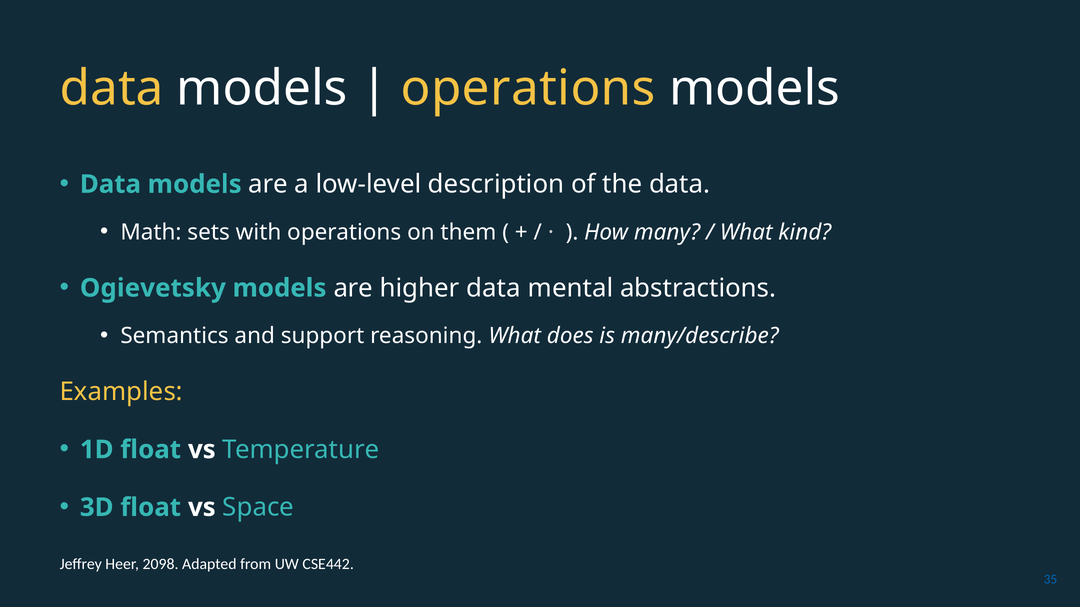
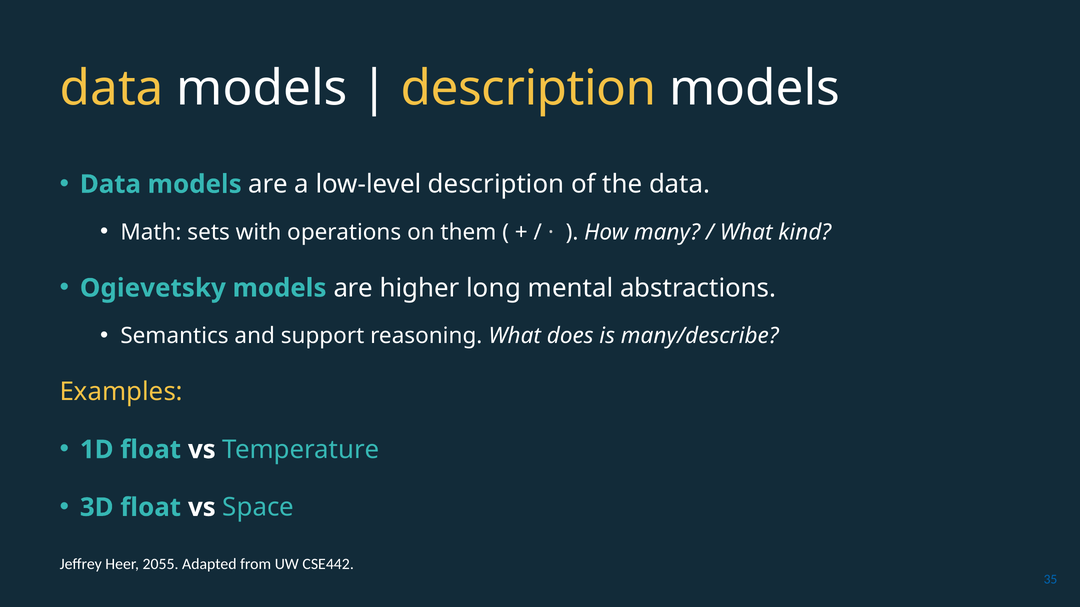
operations at (528, 89): operations -> description
higher data: data -> long
2098: 2098 -> 2055
